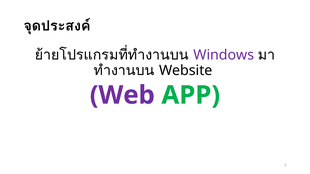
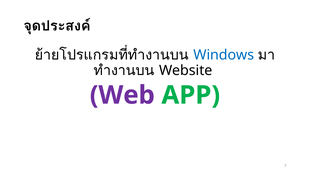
Windows colour: purple -> blue
